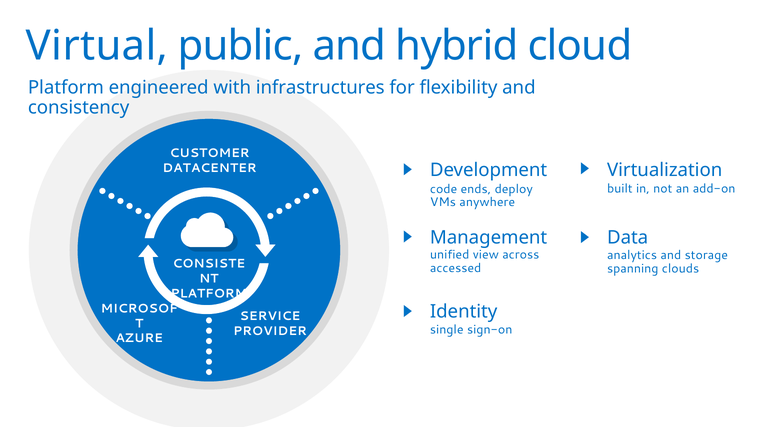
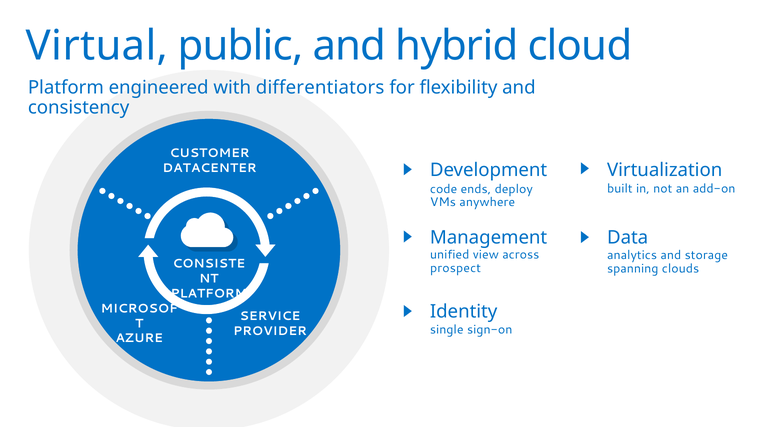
infrastructures: infrastructures -> differentiators
accessed: accessed -> prospect
